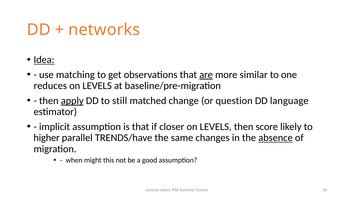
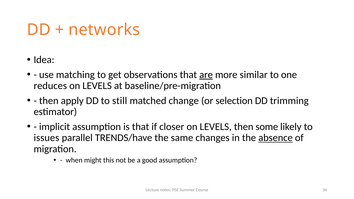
Idea underline: present -> none
apply underline: present -> none
question: question -> selection
language: language -> trimming
score: score -> some
higher: higher -> issues
